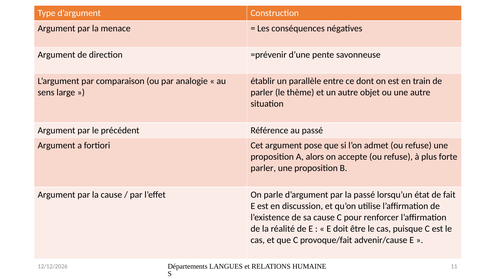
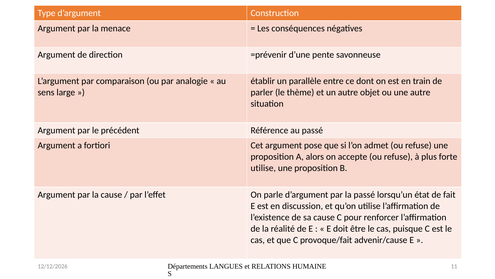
parler at (263, 168): parler -> utilise
